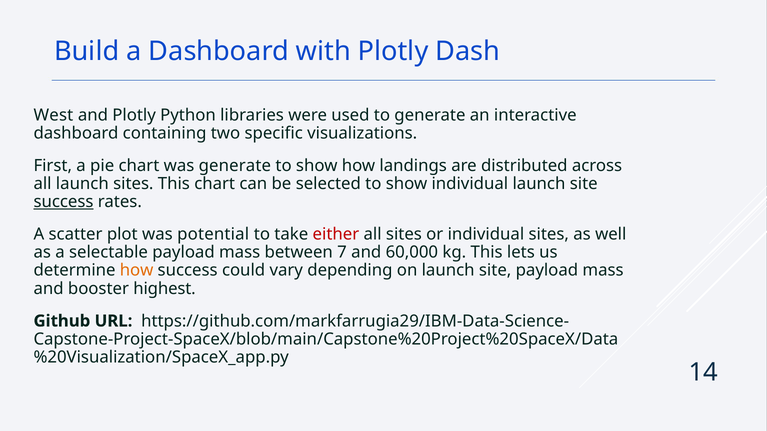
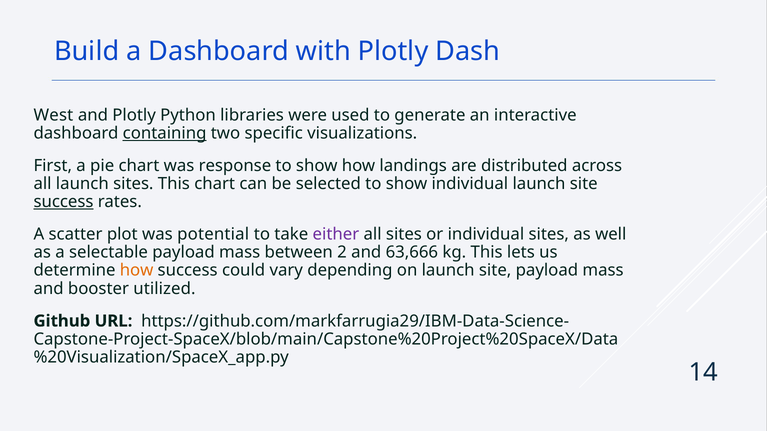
containing underline: none -> present
was generate: generate -> response
either colour: red -> purple
7: 7 -> 2
60,000: 60,000 -> 63,666
highest: highest -> utilized
